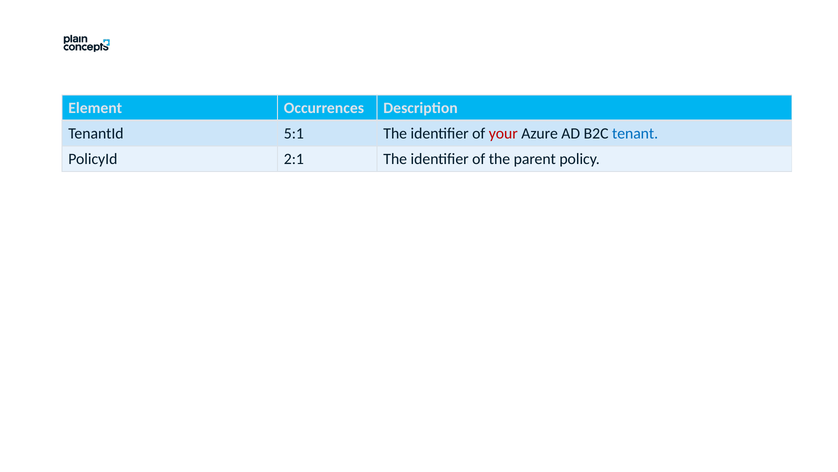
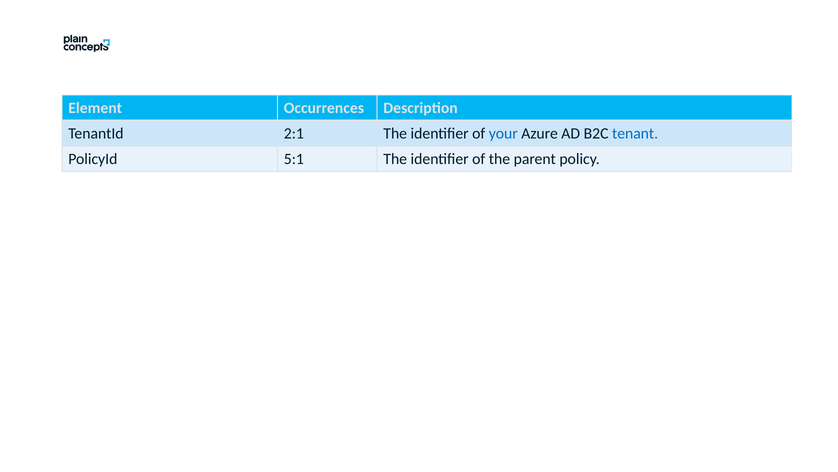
5:1: 5:1 -> 2:1
your colour: red -> blue
2:1: 2:1 -> 5:1
